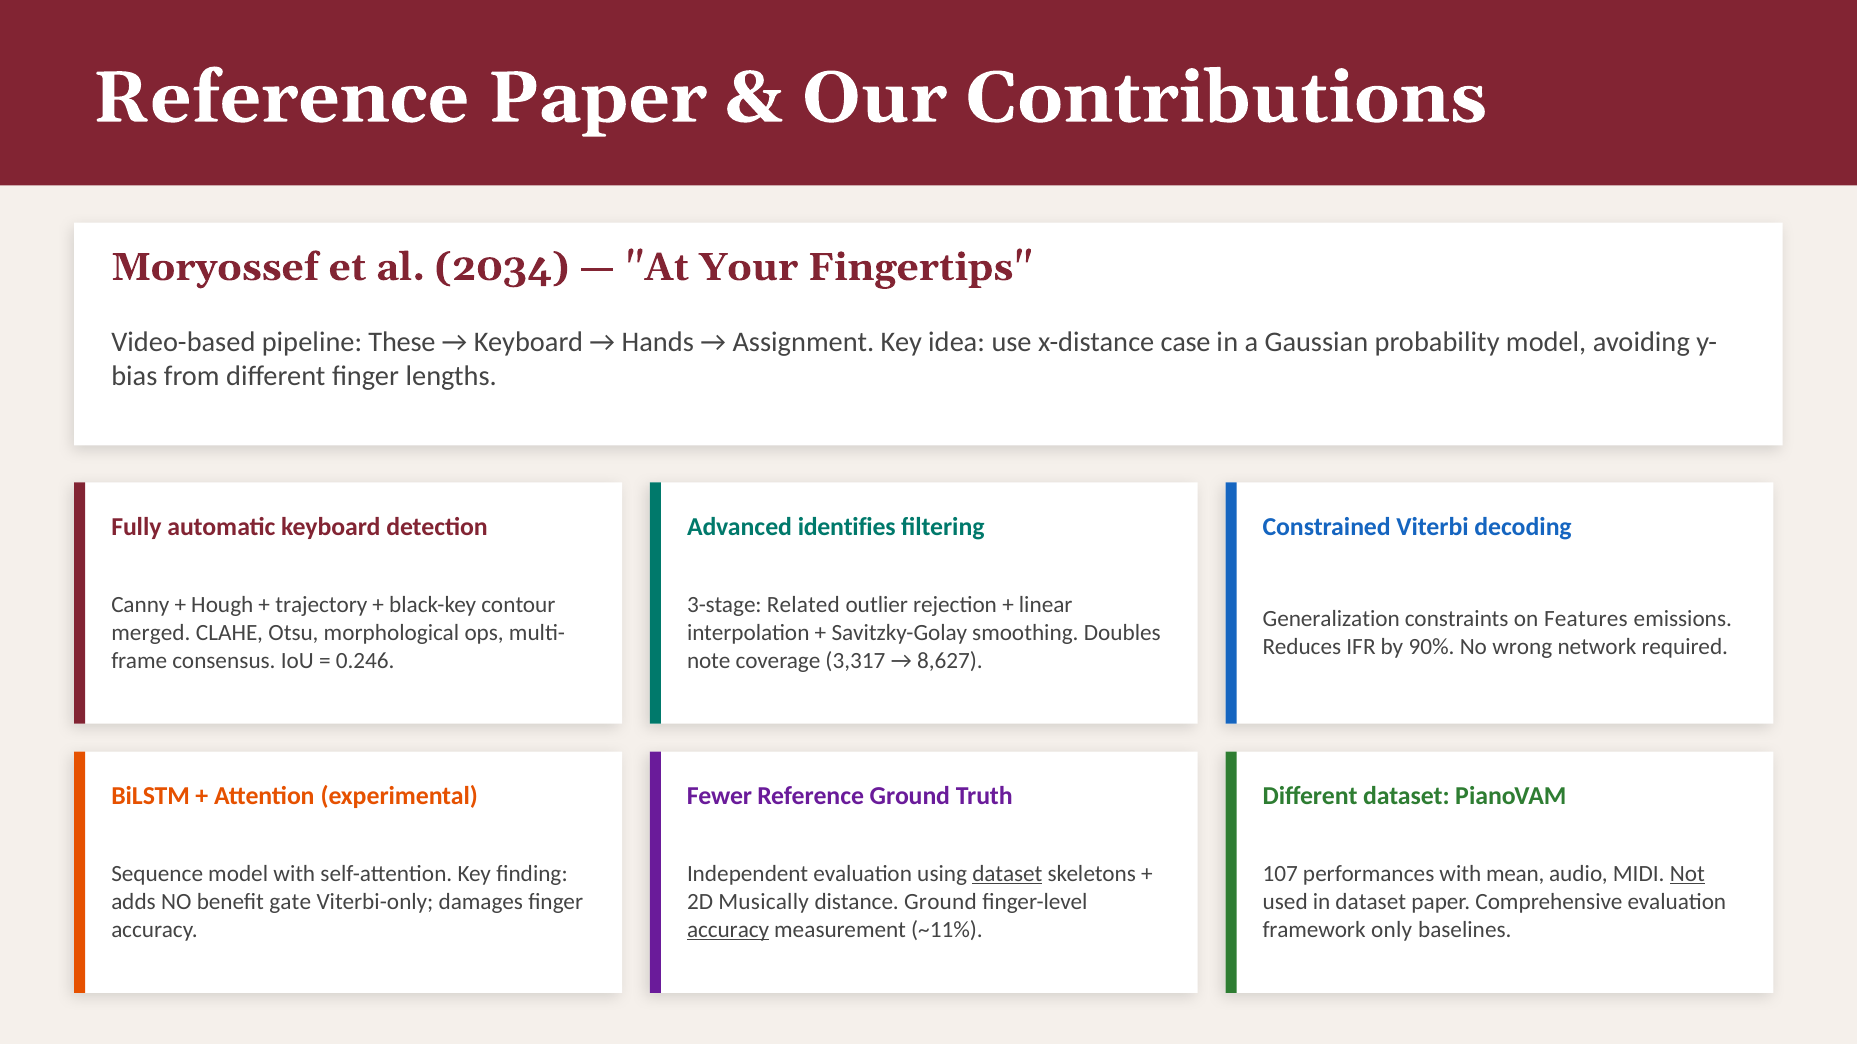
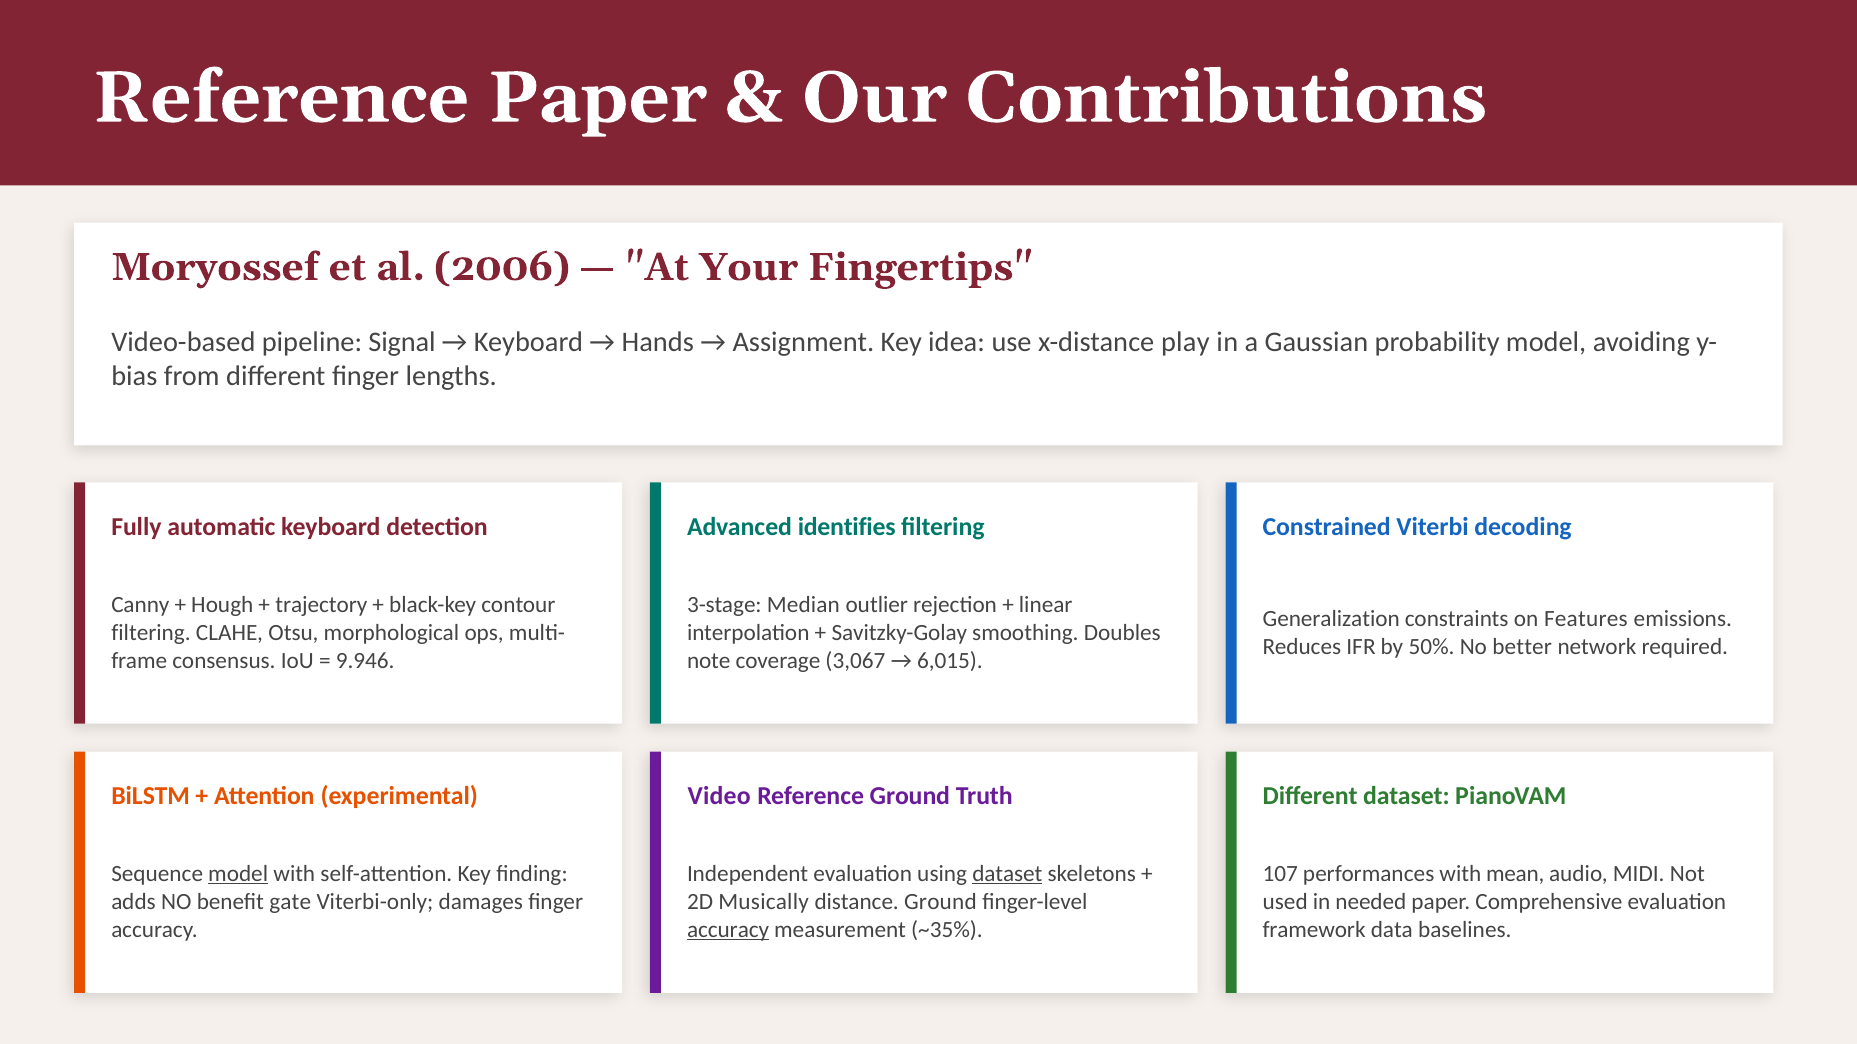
2034: 2034 -> 2006
These: These -> Signal
case: case -> play
Related: Related -> Median
merged at (151, 633): merged -> filtering
90%: 90% -> 50%
wrong: wrong -> better
0.246: 0.246 -> 9.946
3,317: 3,317 -> 3,067
8,627: 8,627 -> 6,015
Fewer: Fewer -> Video
model at (238, 874) underline: none -> present
Not underline: present -> none
in dataset: dataset -> needed
~11%: ~11% -> ~35%
only: only -> data
